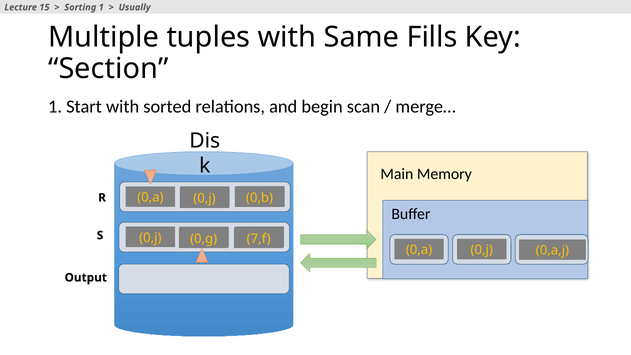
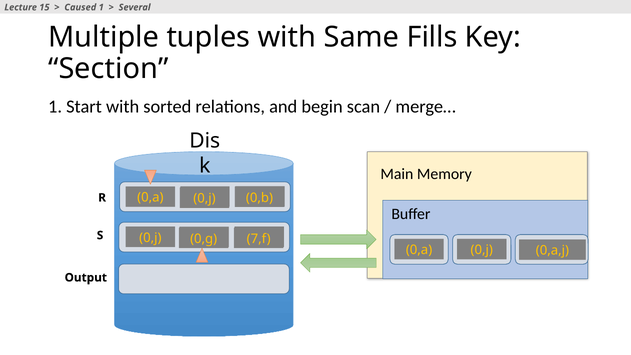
Sorting: Sorting -> Caused
Usually: Usually -> Several
